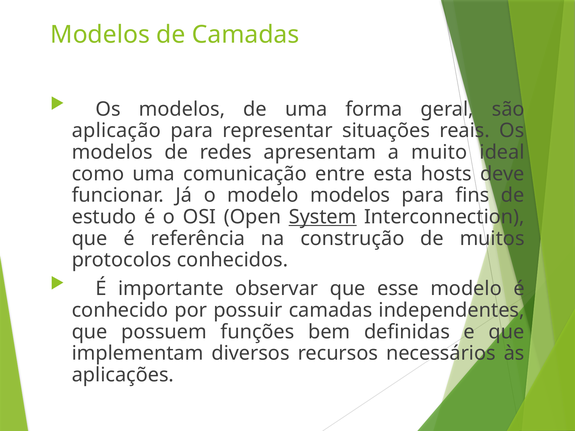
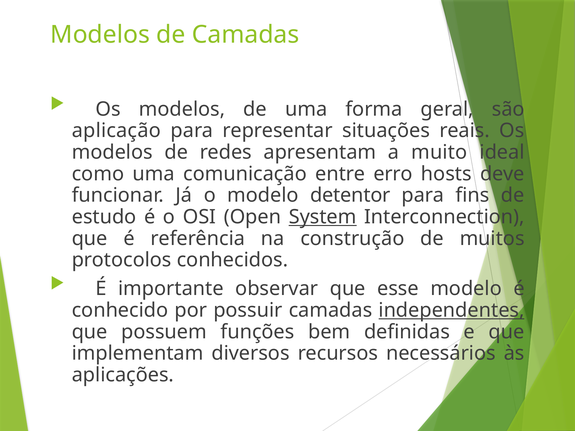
esta: esta -> erro
modelo modelos: modelos -> detentor
independentes underline: none -> present
